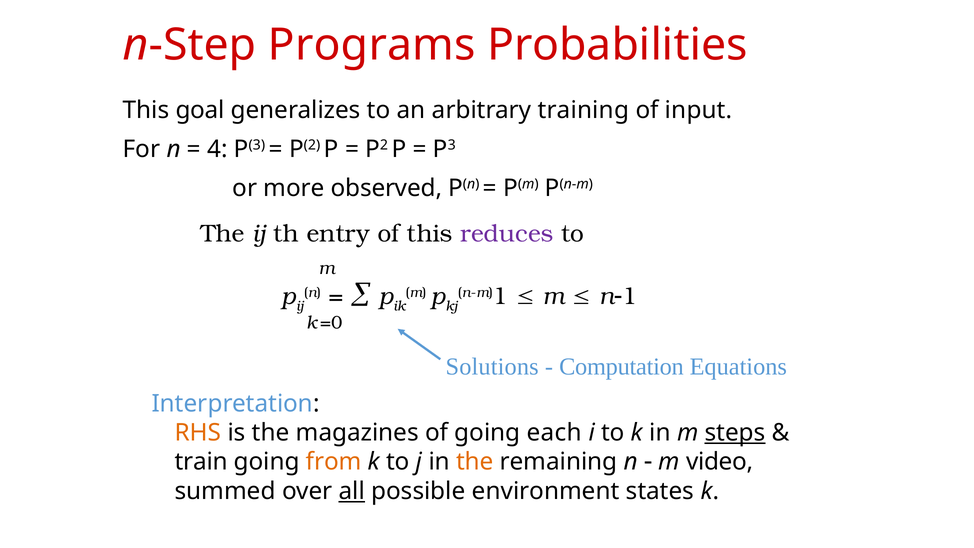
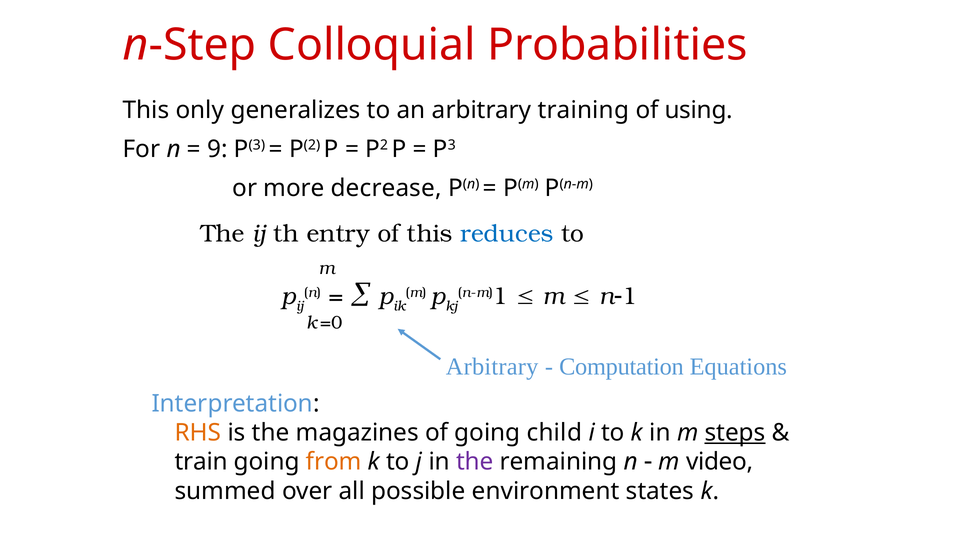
Programs: Programs -> Colloquial
goal: goal -> only
input: input -> using
4: 4 -> 9
observed: observed -> decrease
reduces colour: purple -> blue
Solutions at (492, 367): Solutions -> Arbitrary
each: each -> child
the at (475, 462) colour: orange -> purple
all underline: present -> none
